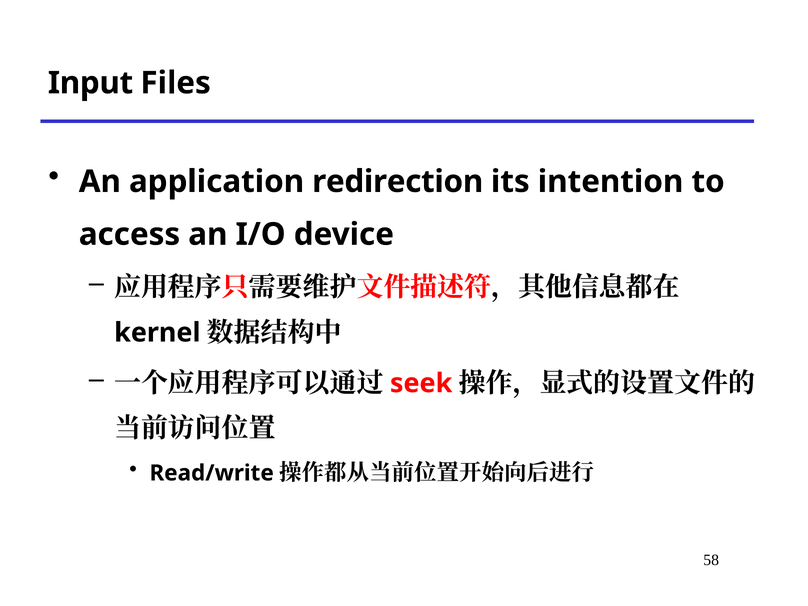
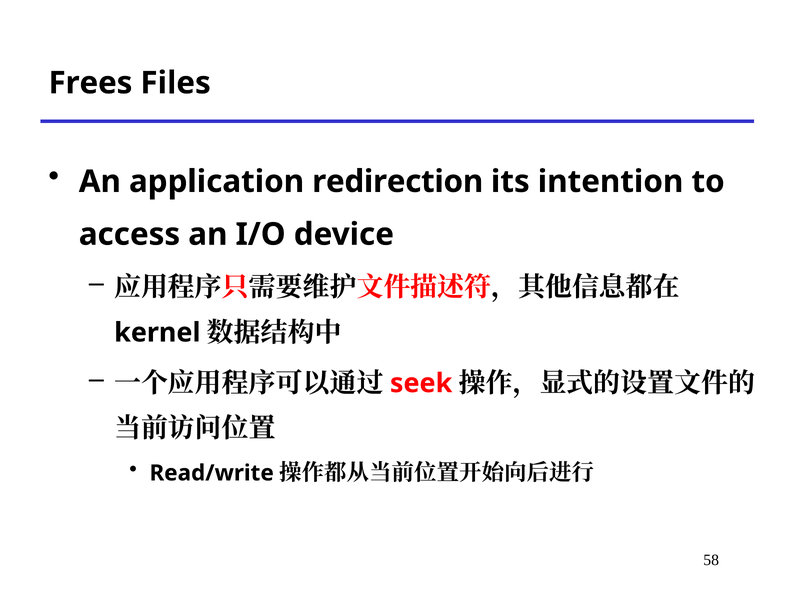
Input: Input -> Frees
